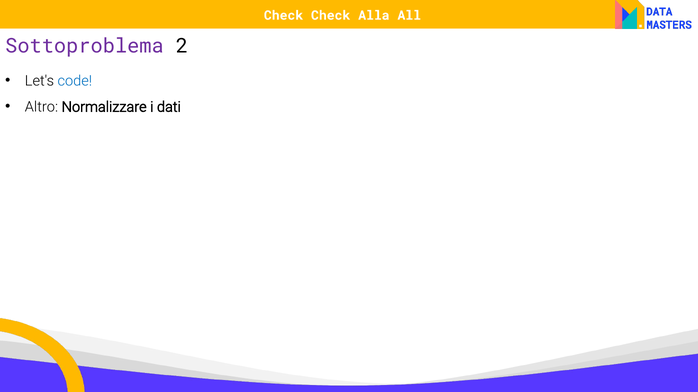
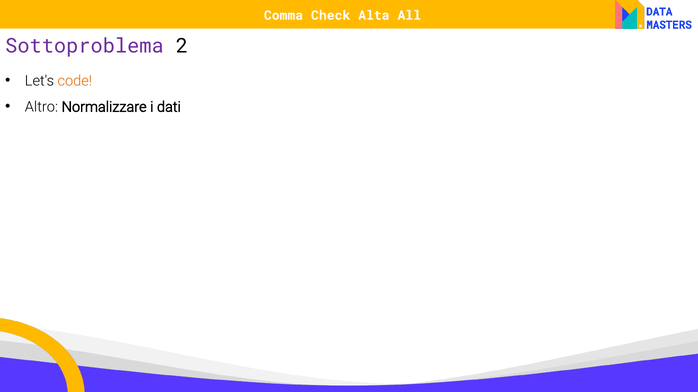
Check at (284, 15): Check -> Comma
Alla: Alla -> Alta
code colour: blue -> orange
